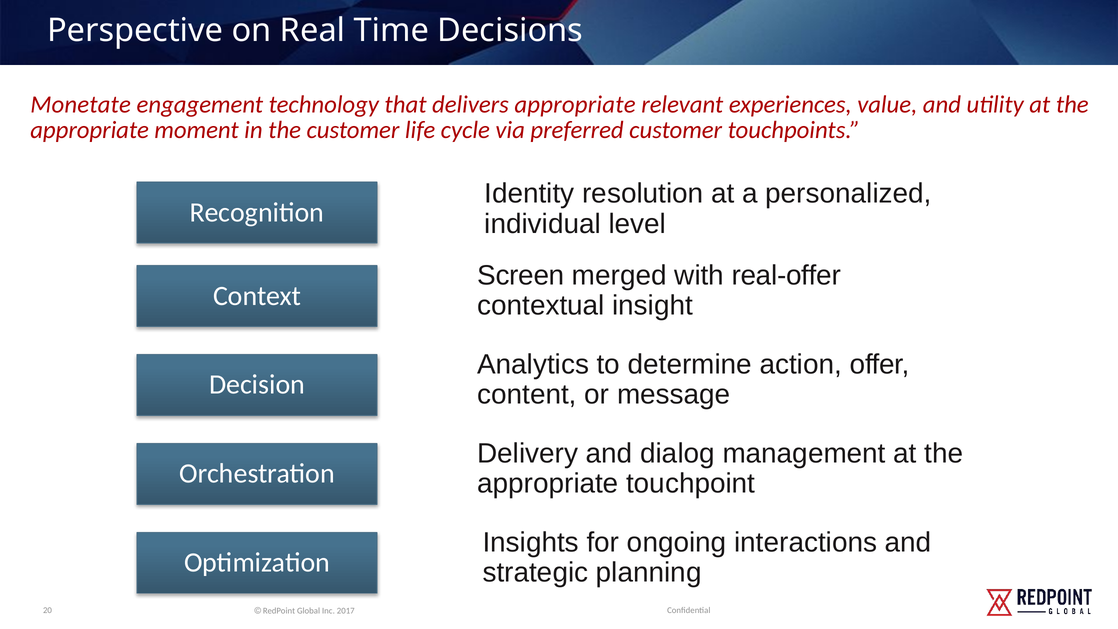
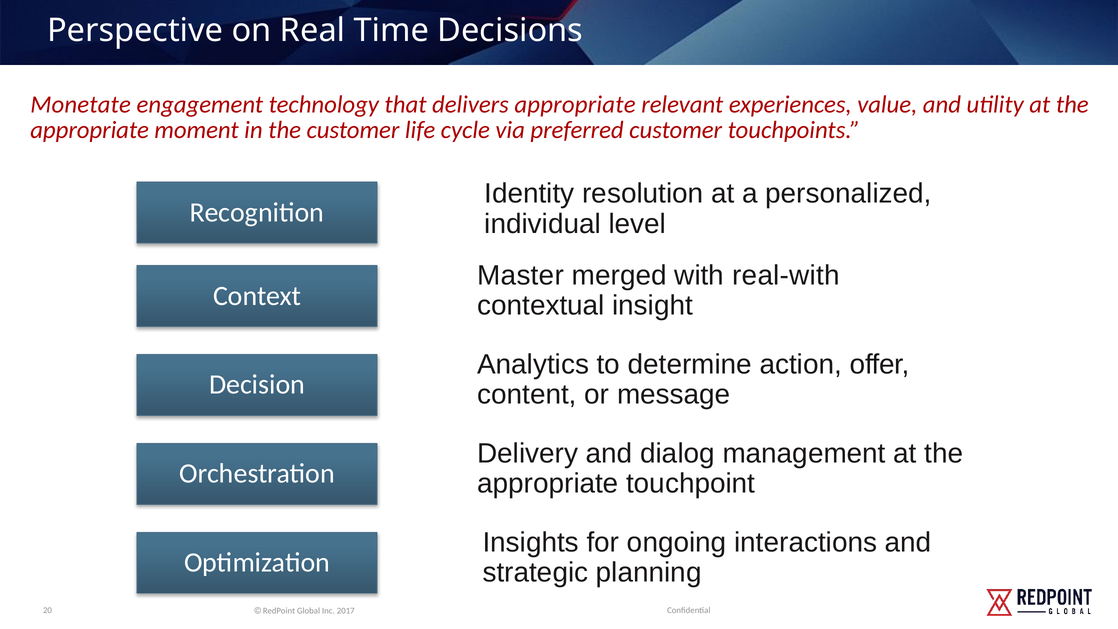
Screen: Screen -> Master
real-offer: real-offer -> real-with
